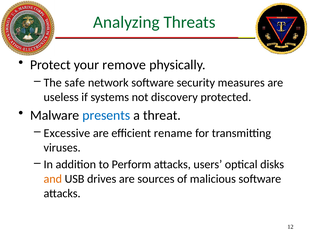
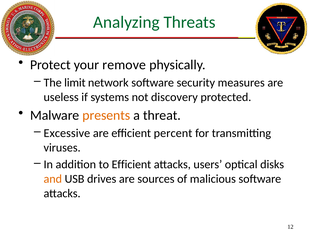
safe: safe -> limit
presents colour: blue -> orange
rename: rename -> percent
to Perform: Perform -> Efficient
